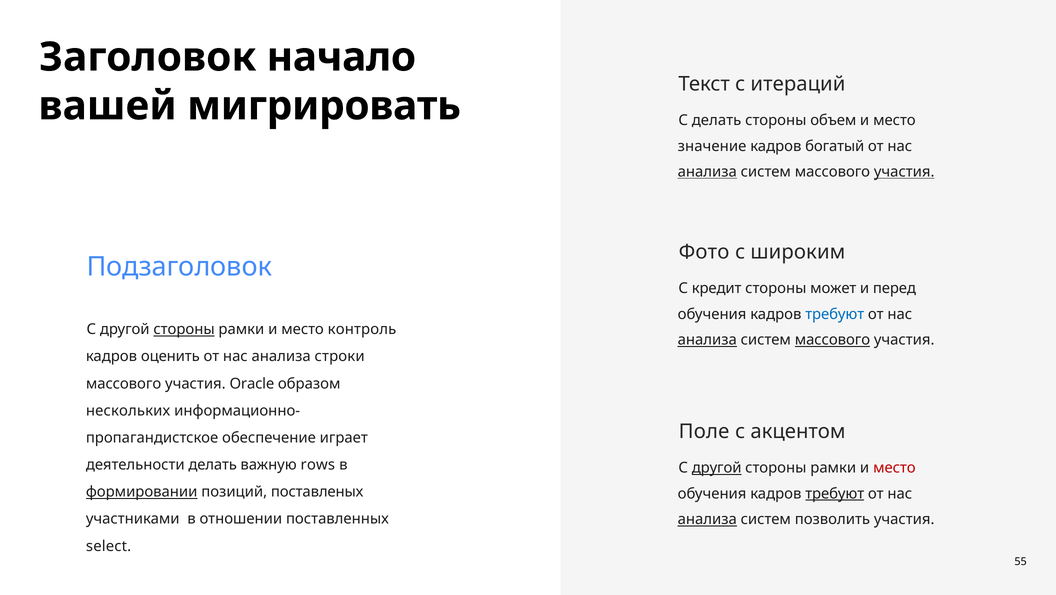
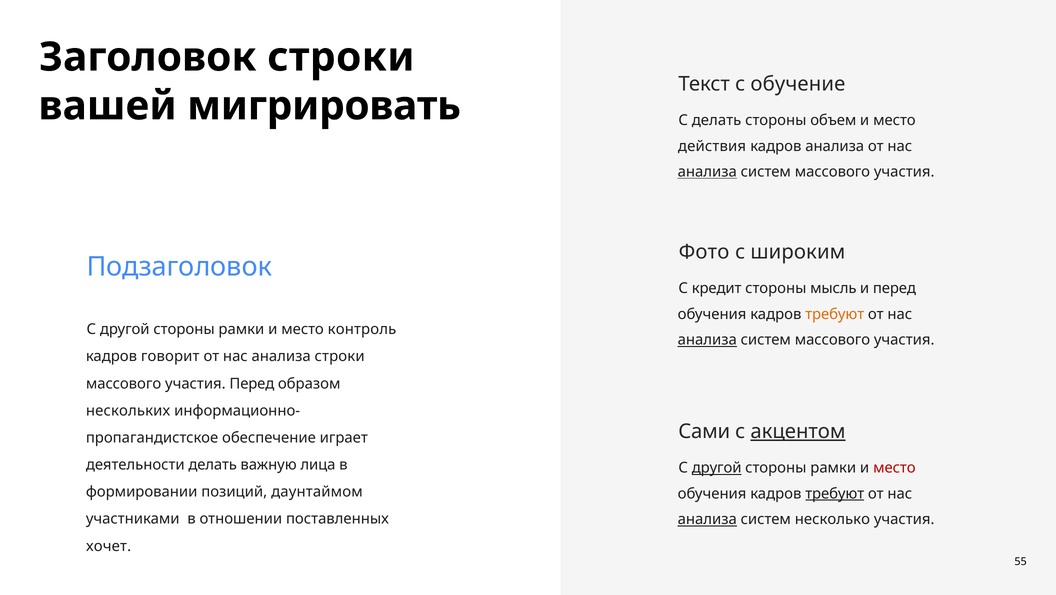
Заголовок начало: начало -> строки
итераций: итераций -> обучение
значение: значение -> действия
кадров богатый: богатый -> анализа
участия at (904, 172) underline: present -> none
может: может -> мысль
требуют at (835, 314) colour: blue -> orange
стороны at (184, 330) underline: present -> none
массового at (832, 340) underline: present -> none
оценить: оценить -> говорит
участия Oracle: Oracle -> Перед
Поле: Поле -> Сами
акцентом underline: none -> present
rows: rows -> лица
формировании underline: present -> none
поставленых: поставленых -> даунтаймом
позволить: позволить -> несколько
select: select -> хочет
